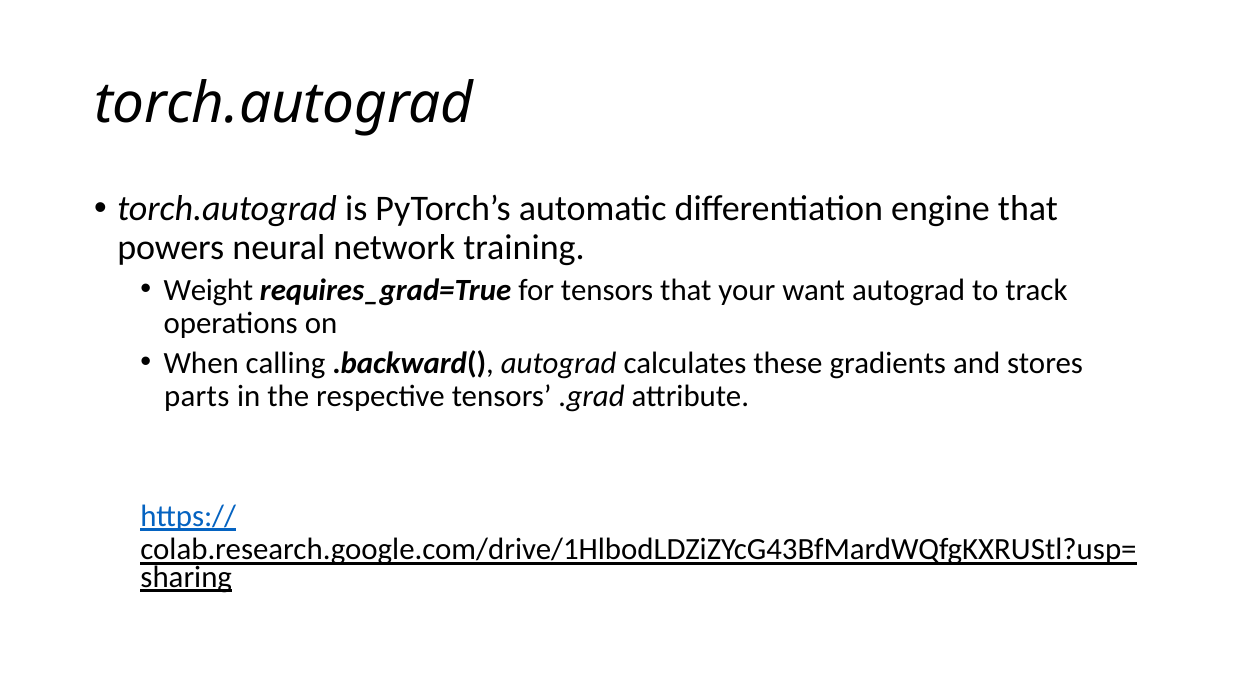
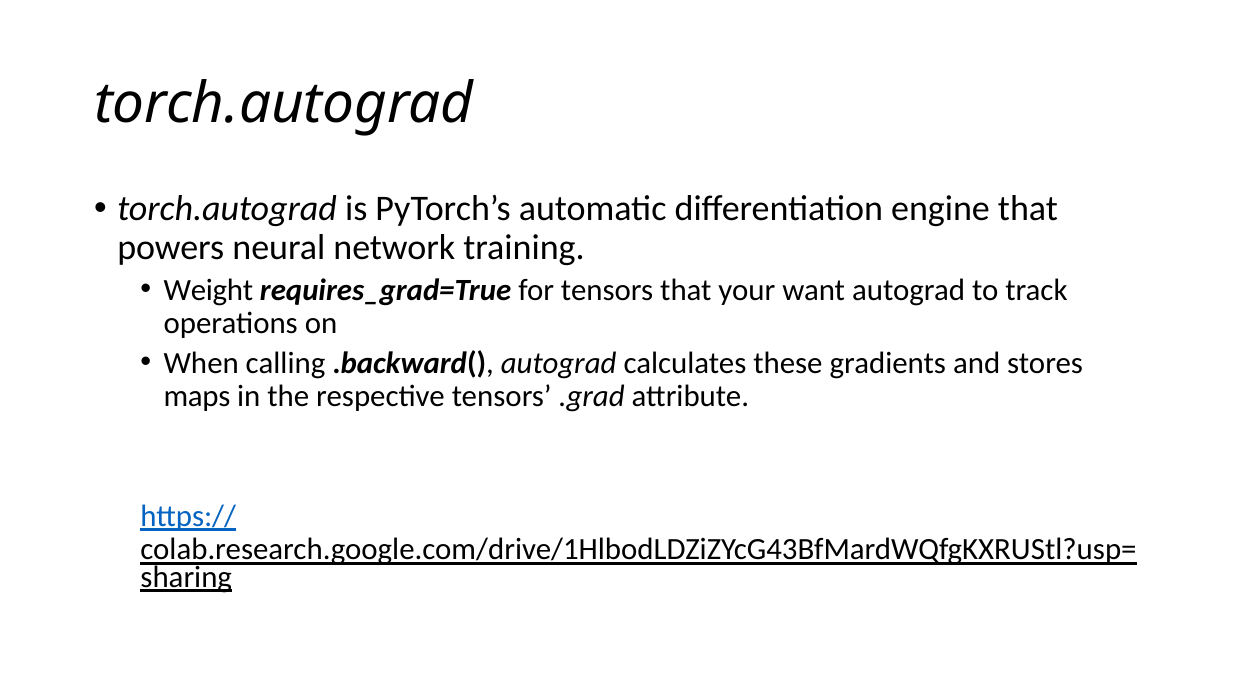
parts: parts -> maps
